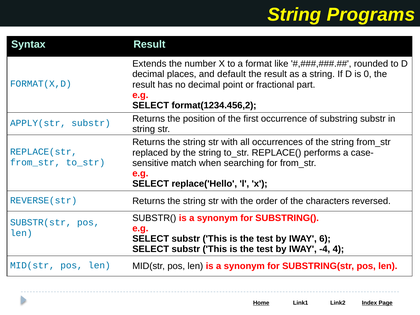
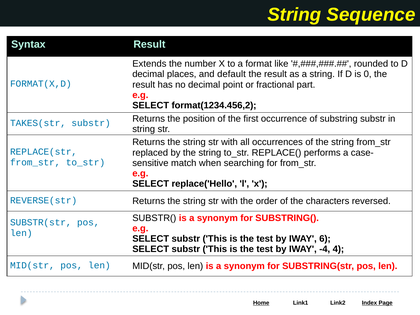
Programs: Programs -> Sequence
APPLY(str: APPLY(str -> TAKES(str
